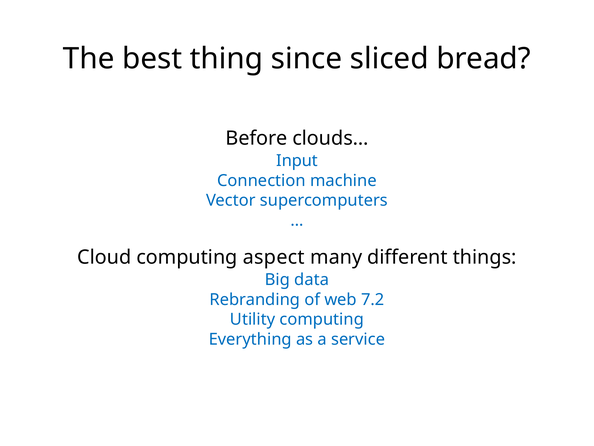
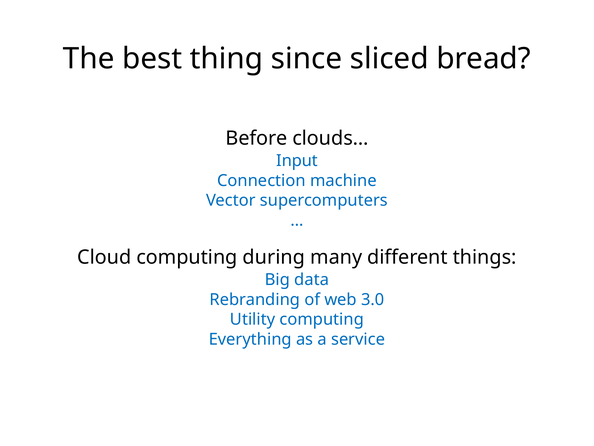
aspect: aspect -> during
7.2: 7.2 -> 3.0
